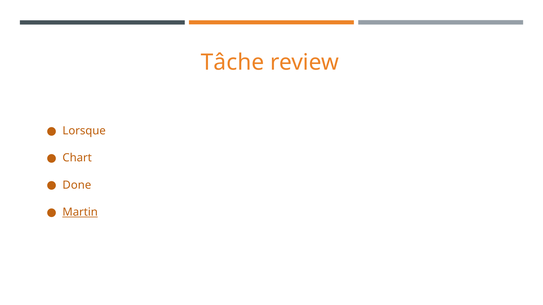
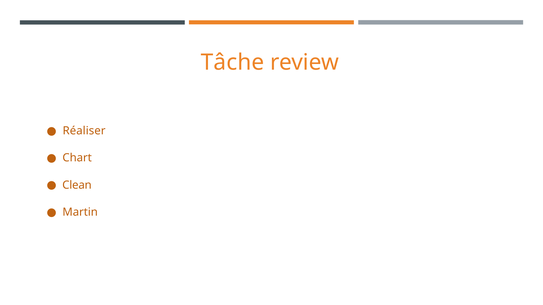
Lorsque: Lorsque -> Réaliser
Done: Done -> Clean
Martin underline: present -> none
